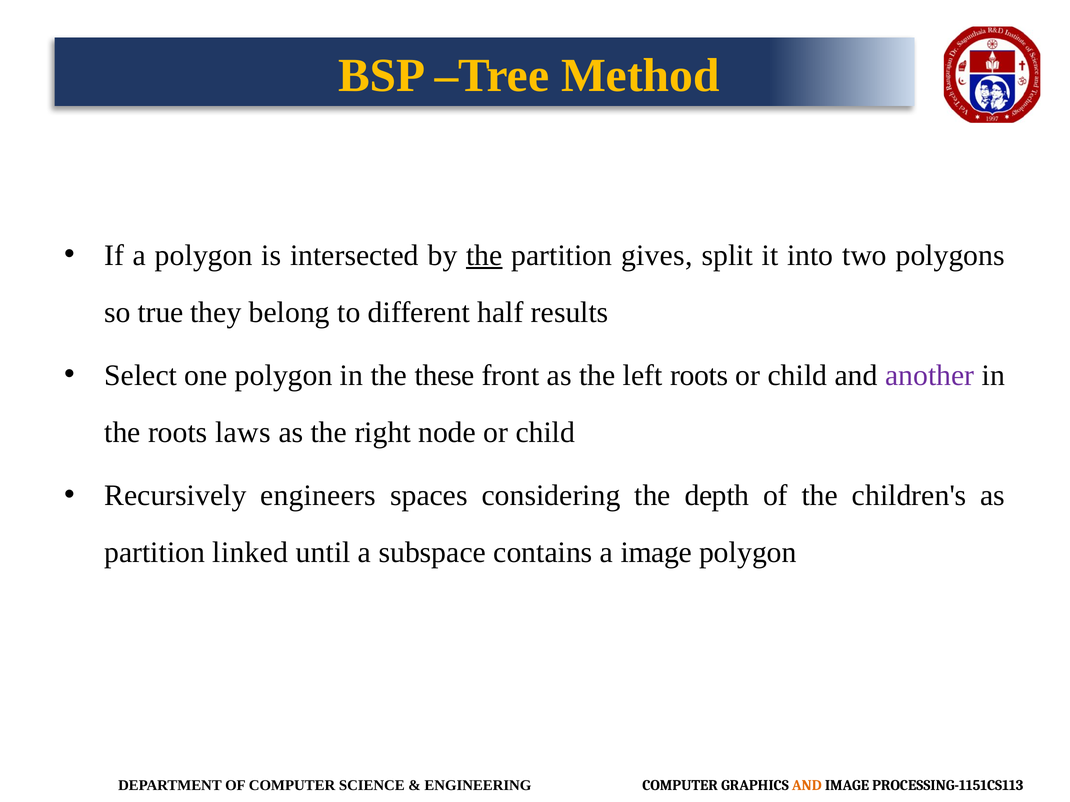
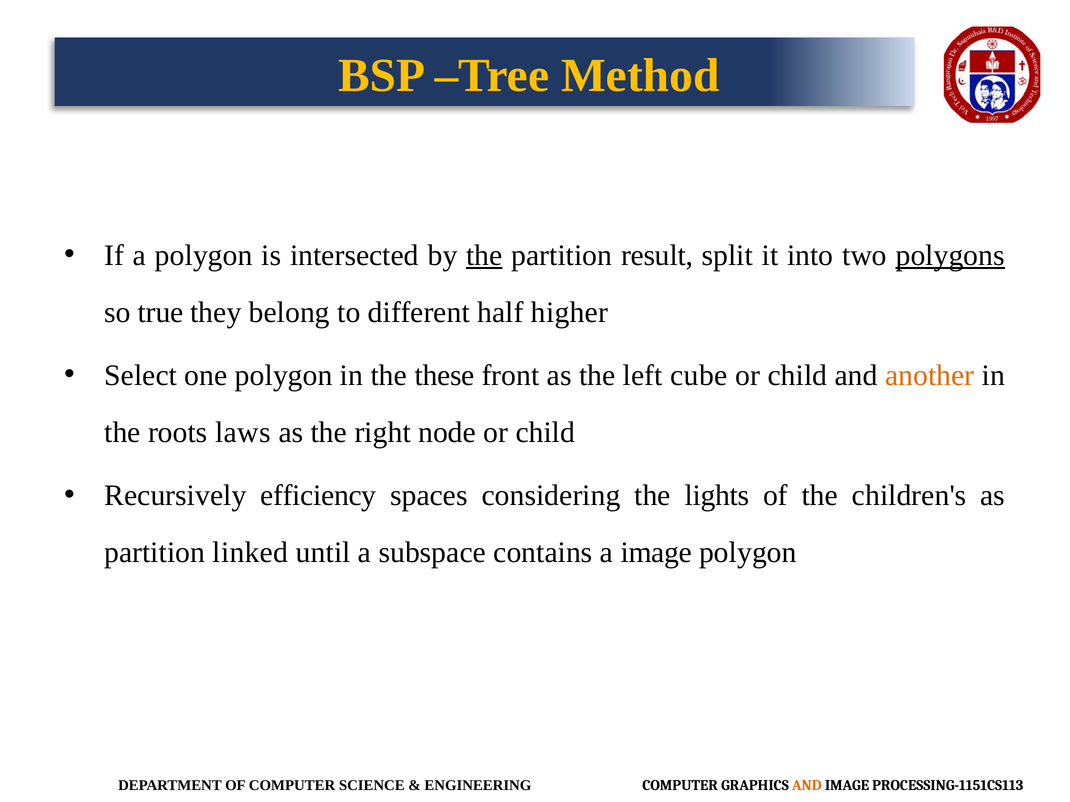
gives: gives -> result
polygons underline: none -> present
results: results -> higher
left roots: roots -> cube
another colour: purple -> orange
engineers: engineers -> efficiency
depth: depth -> lights
